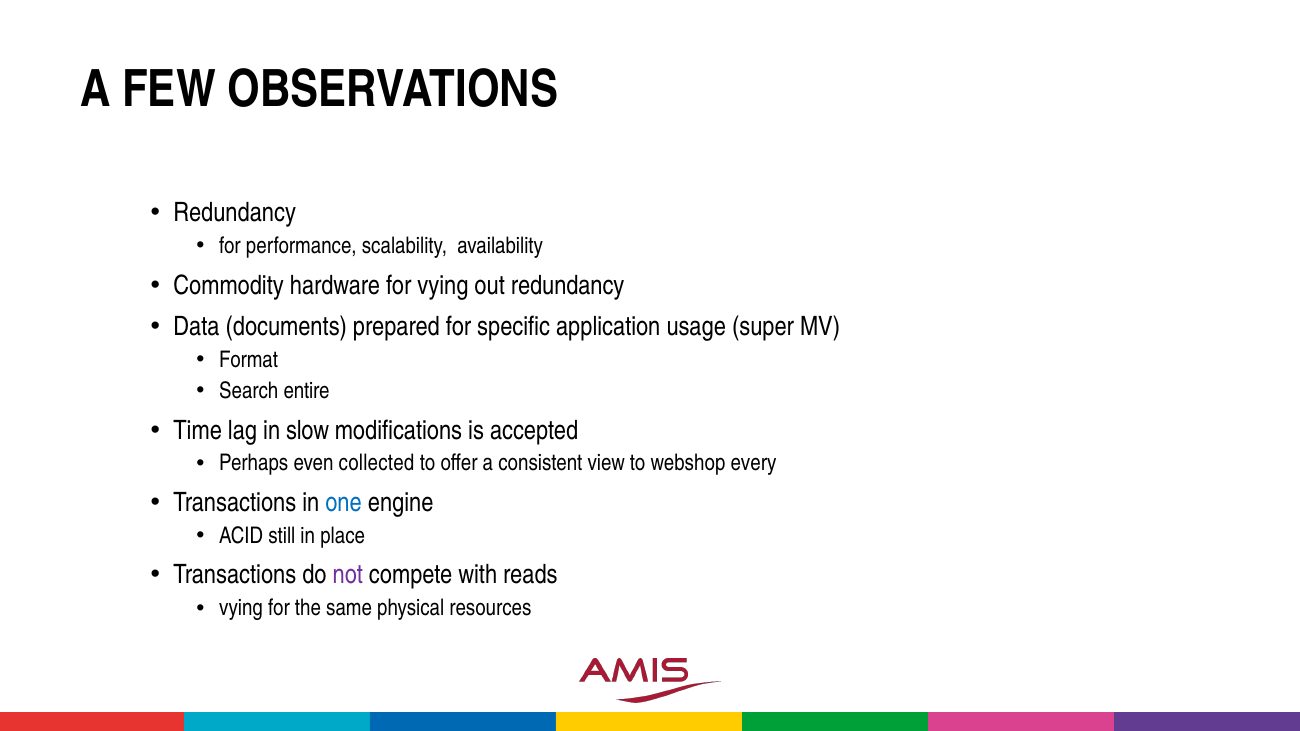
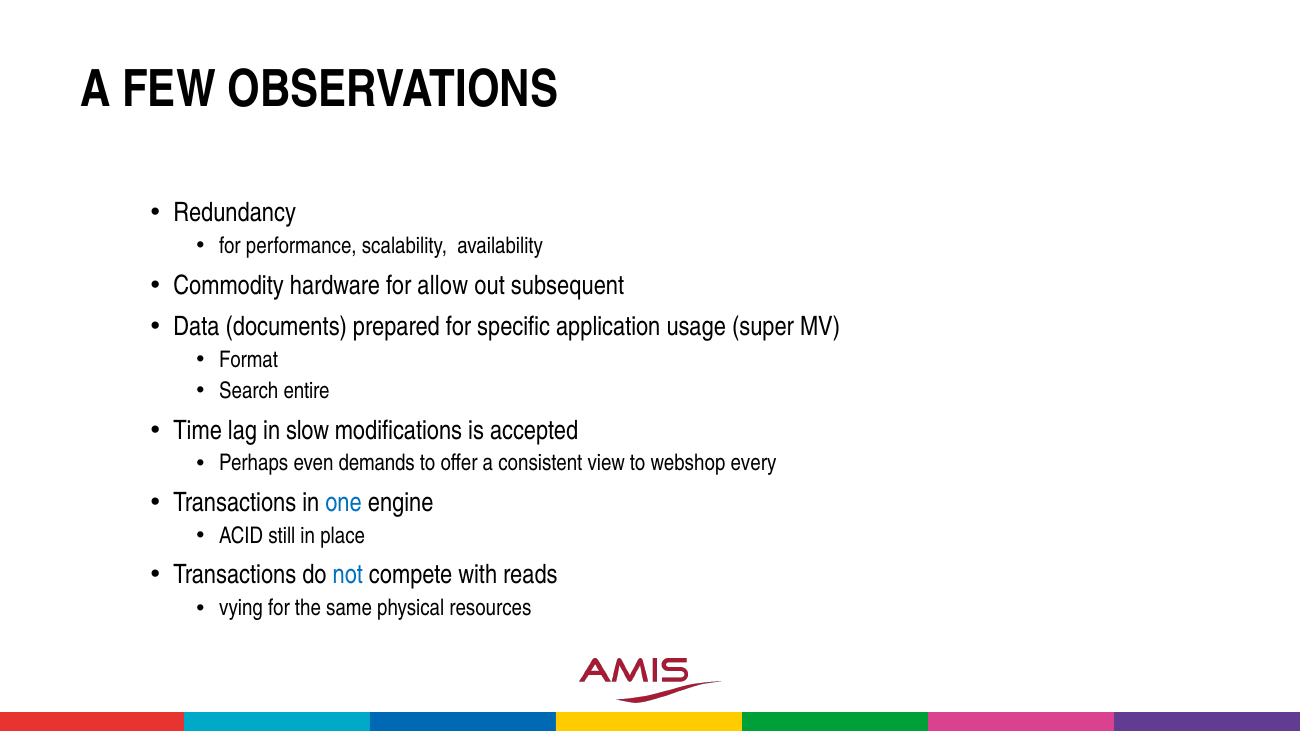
for vying: vying -> allow
out redundancy: redundancy -> subsequent
collected: collected -> demands
not colour: purple -> blue
